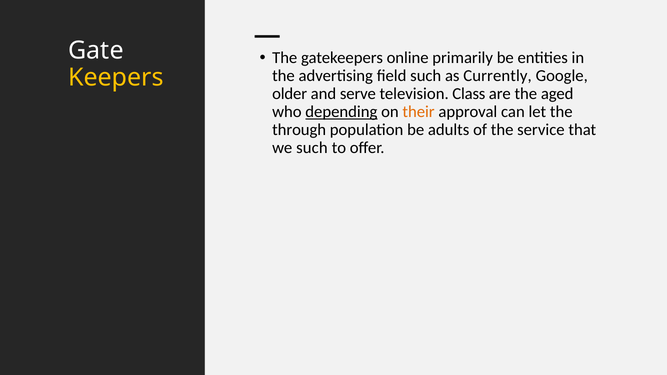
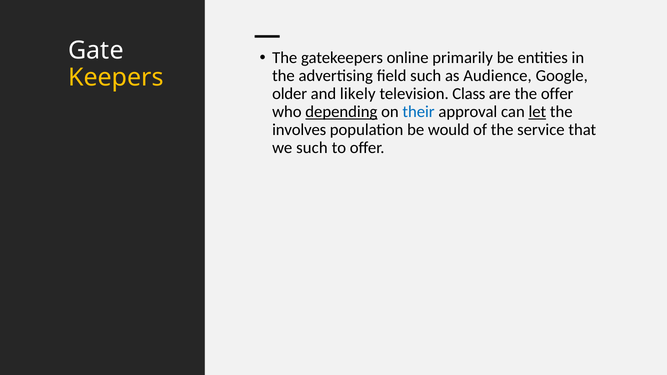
Currently: Currently -> Audience
serve: serve -> likely
the aged: aged -> offer
their colour: orange -> blue
let underline: none -> present
through: through -> involves
adults: adults -> would
